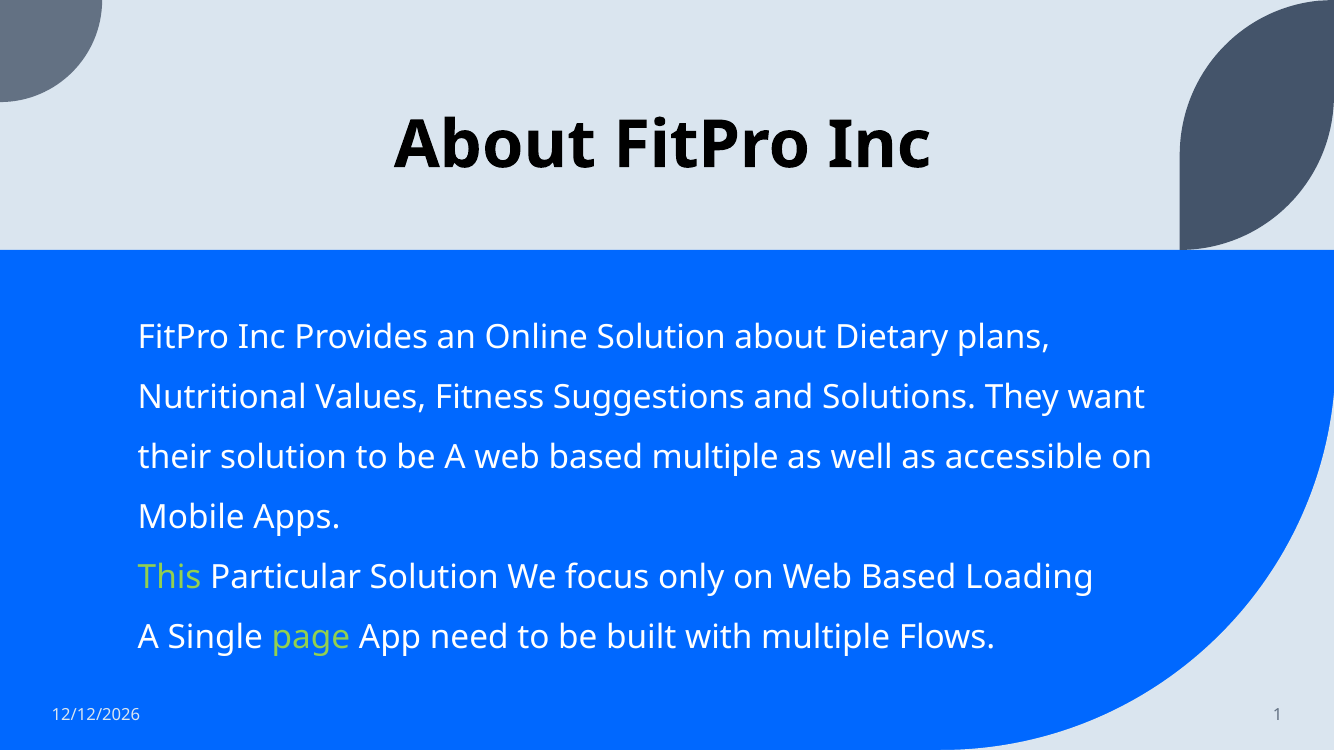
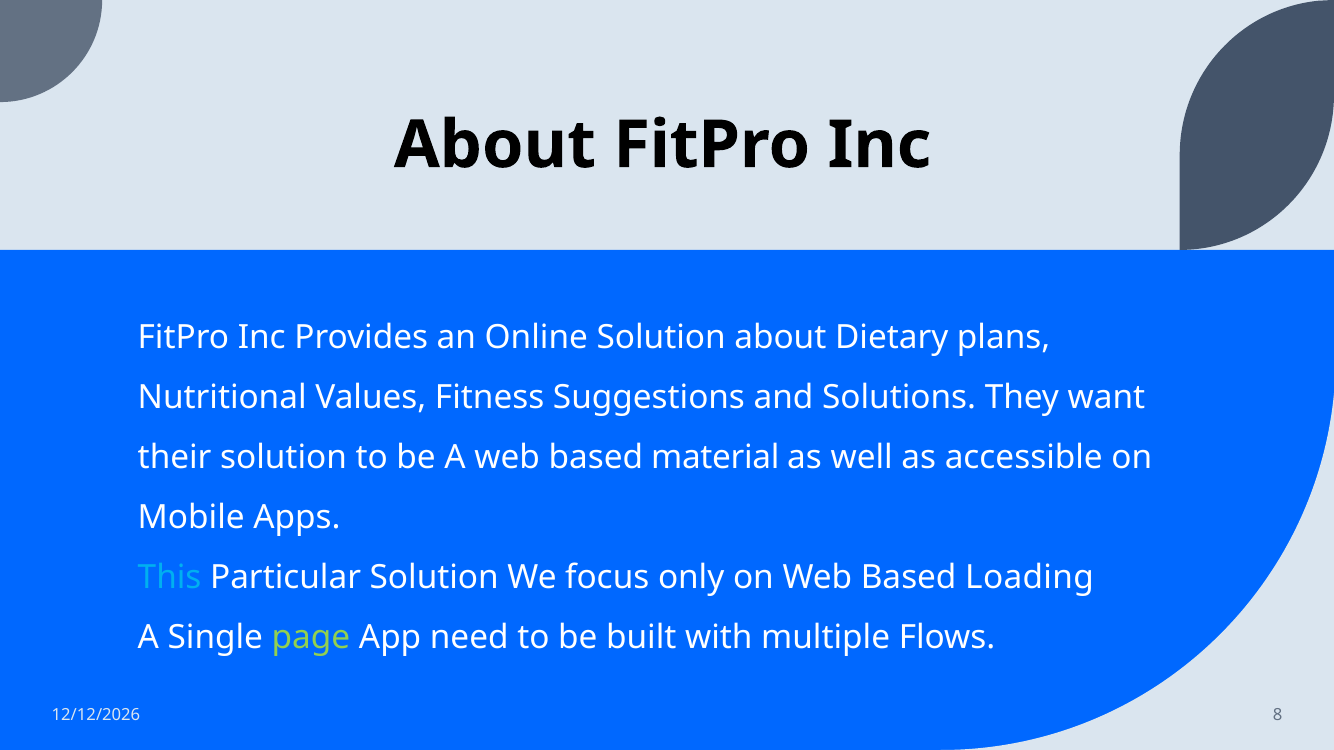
based multiple: multiple -> material
This colour: light green -> light blue
1: 1 -> 8
